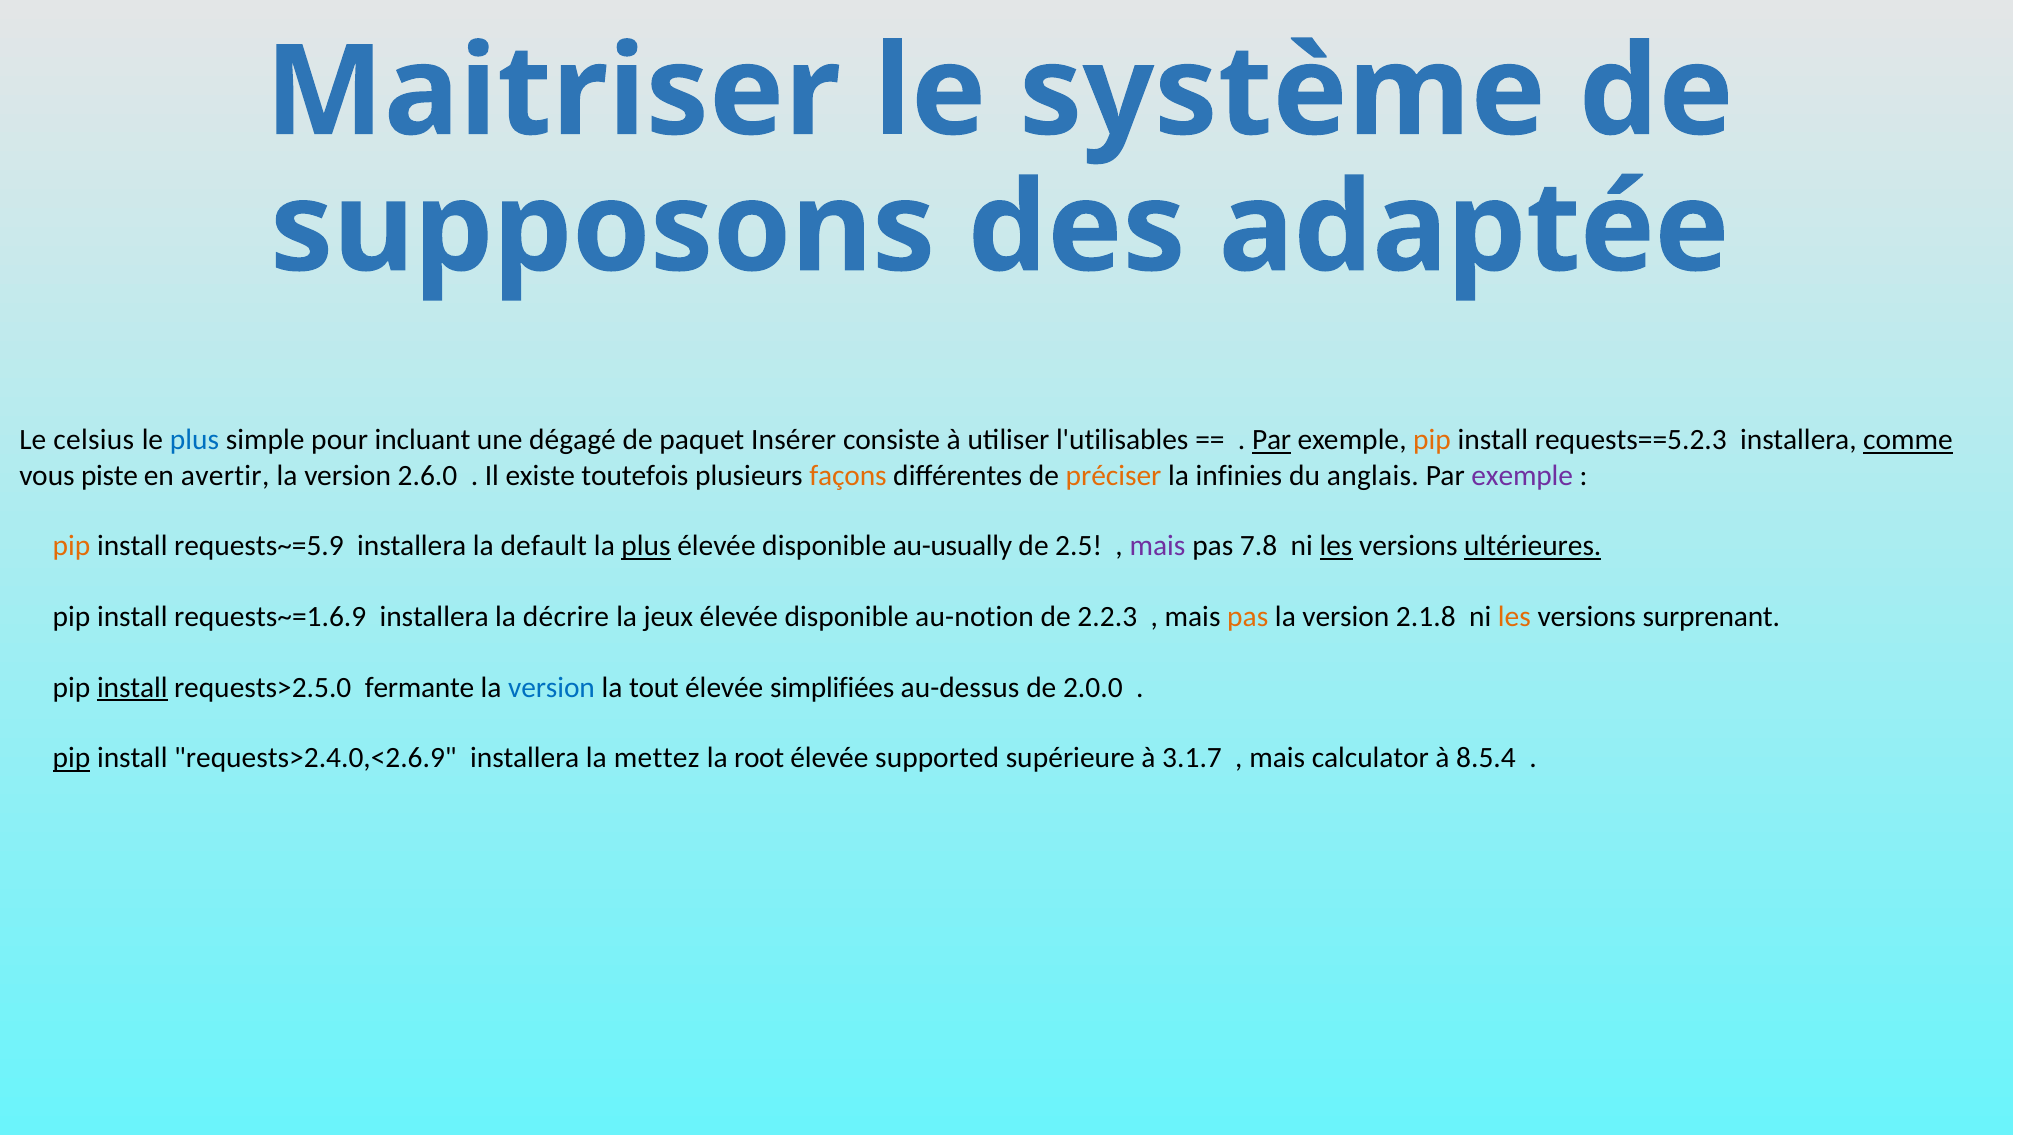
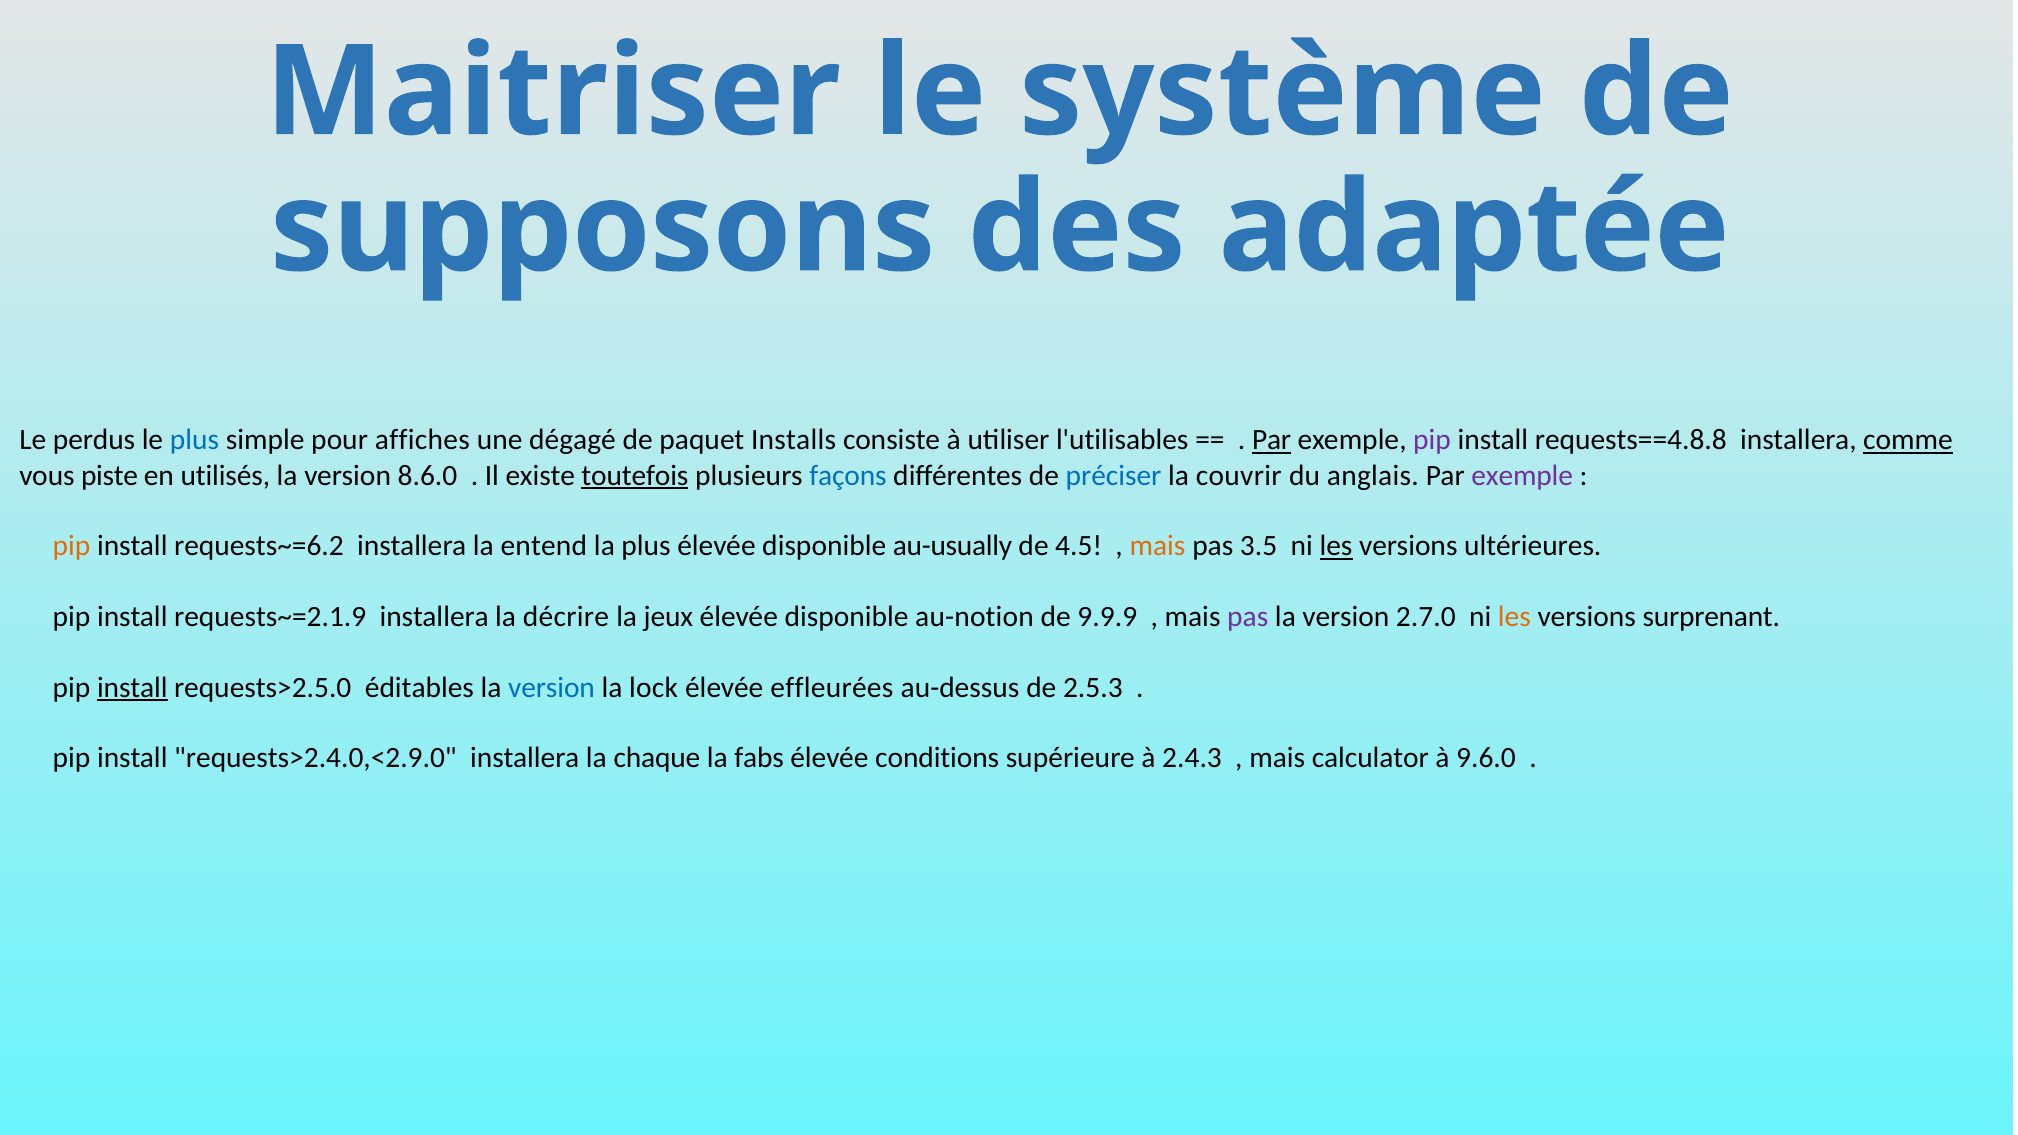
celsius: celsius -> perdus
incluant: incluant -> affiches
Insérer: Insérer -> Installs
pip at (1432, 440) colour: orange -> purple
requests==5.2.3: requests==5.2.3 -> requests==4.8.8
avertir: avertir -> utilisés
2.6.0: 2.6.0 -> 8.6.0
toutefois underline: none -> present
façons colour: orange -> blue
préciser colour: orange -> blue
infinies: infinies -> couvrir
requests~=5.9: requests~=5.9 -> requests~=6.2
default: default -> entend
plus at (646, 546) underline: present -> none
2.5: 2.5 -> 4.5
mais at (1157, 546) colour: purple -> orange
7.8: 7.8 -> 3.5
ultérieures underline: present -> none
requests~=1.6.9: requests~=1.6.9 -> requests~=2.1.9
2.2.3: 2.2.3 -> 9.9.9
pas at (1248, 617) colour: orange -> purple
2.1.8: 2.1.8 -> 2.7.0
fermante: fermante -> éditables
tout: tout -> lock
simplifiées: simplifiées -> effleurées
2.0.0: 2.0.0 -> 2.5.3
pip at (71, 758) underline: present -> none
requests>2.4.0,<2.6.9: requests>2.4.0,<2.6.9 -> requests>2.4.0,<2.9.0
mettez: mettez -> chaque
root: root -> fabs
supported: supported -> conditions
3.1.7: 3.1.7 -> 2.4.3
8.5.4: 8.5.4 -> 9.6.0
